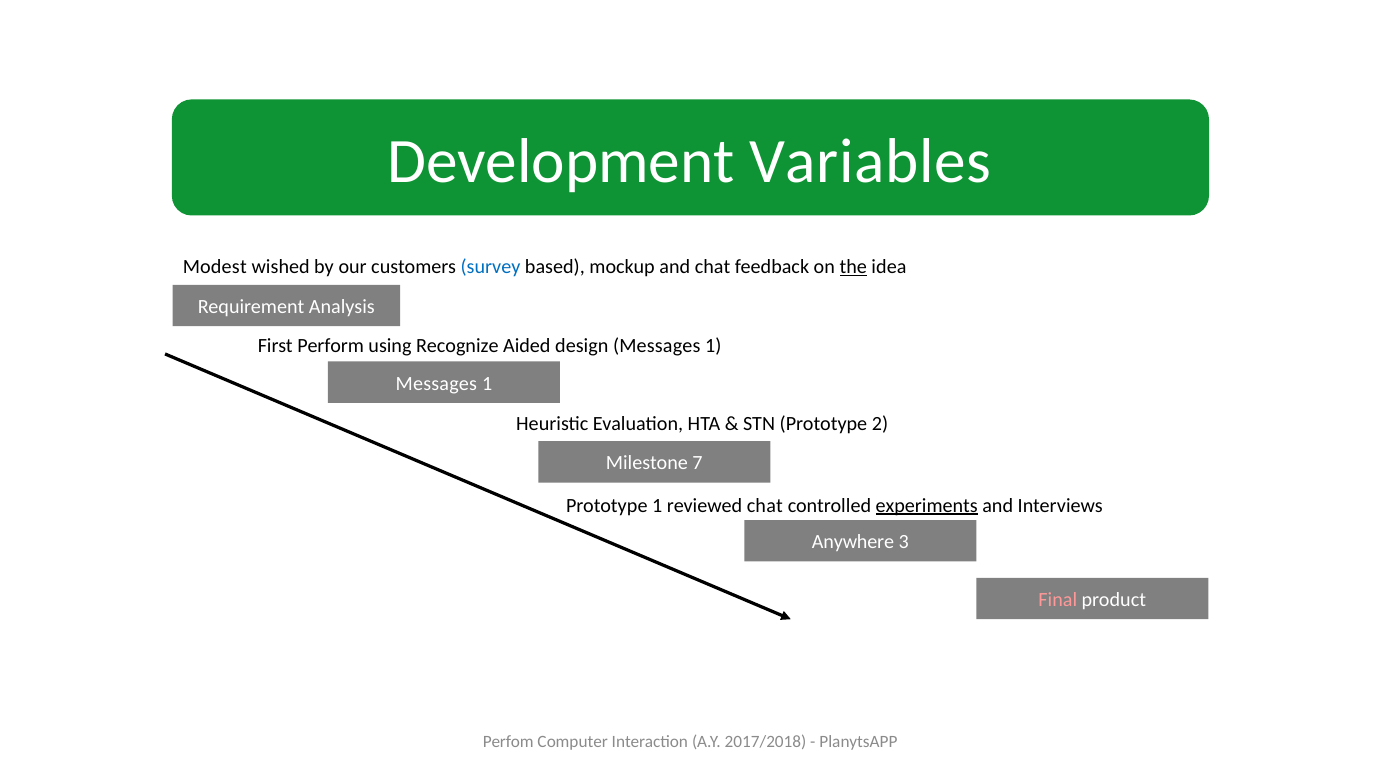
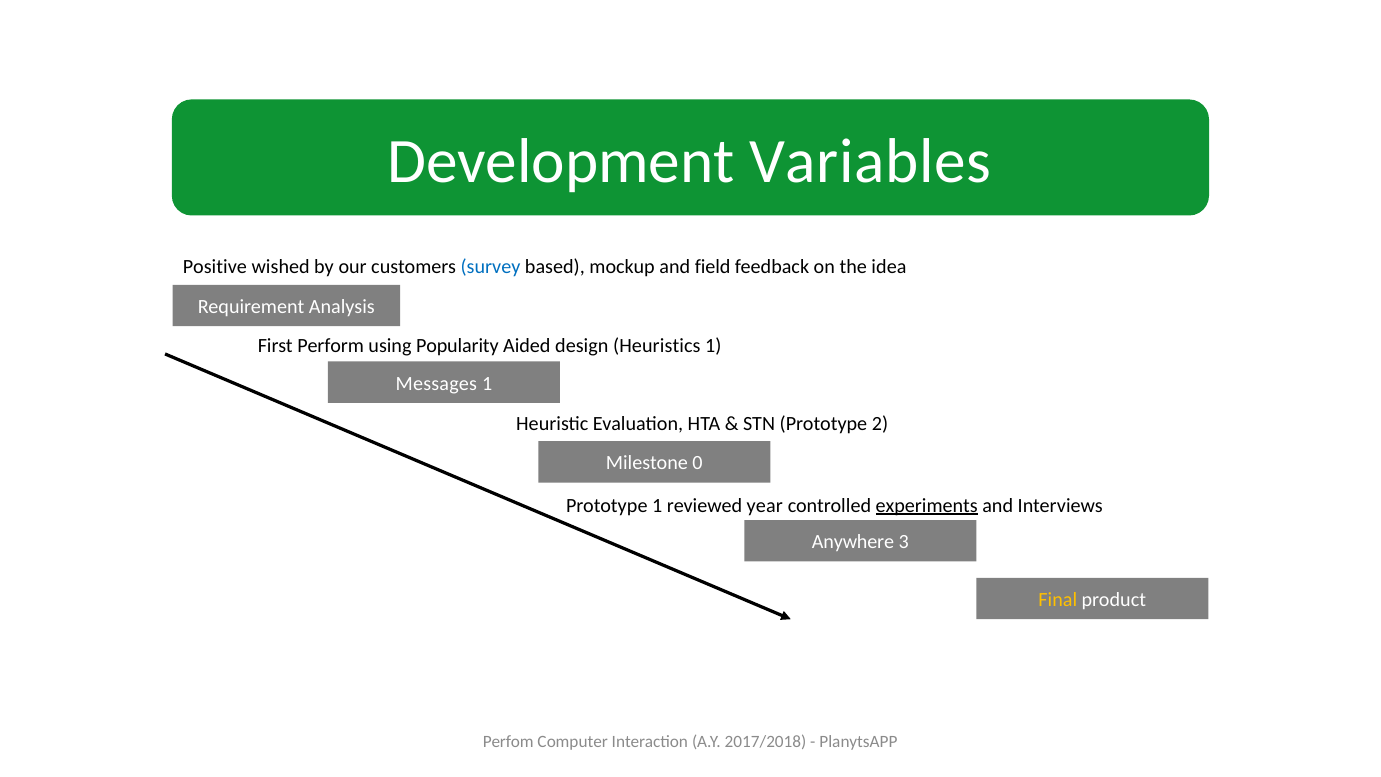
Modest: Modest -> Positive
and chat: chat -> field
the underline: present -> none
Recognize: Recognize -> Popularity
design Messages: Messages -> Heuristics
7: 7 -> 0
reviewed chat: chat -> year
Final colour: pink -> yellow
